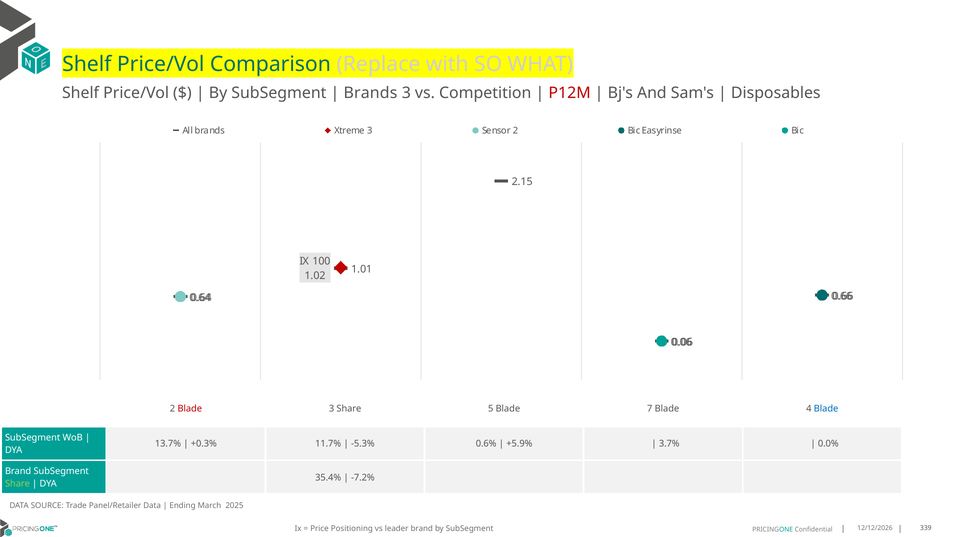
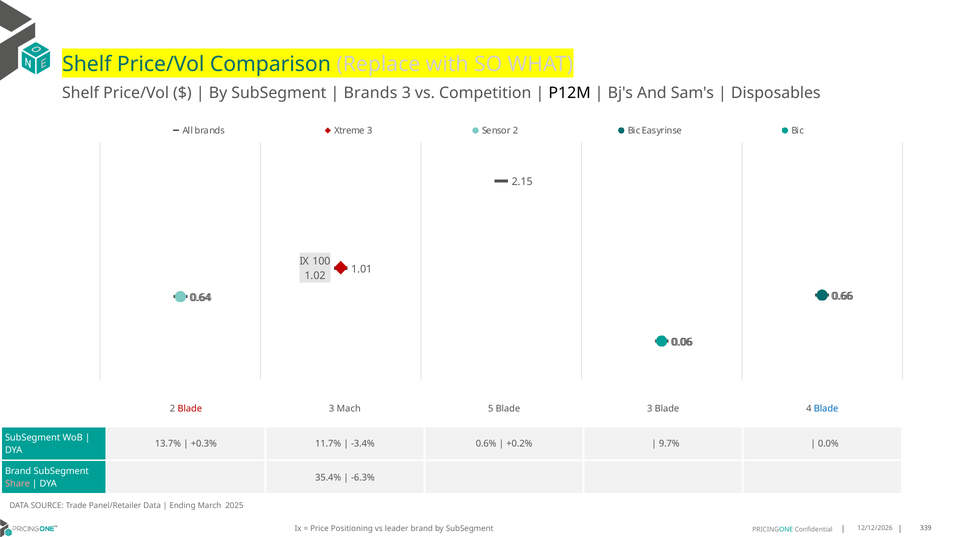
P12M colour: red -> black
3 Share: Share -> Mach
5 Blade 7: 7 -> 3
-5.3%: -5.3% -> -3.4%
+5.9%: +5.9% -> +0.2%
3.7%: 3.7% -> 9.7%
-7.2%: -7.2% -> -6.3%
Share at (17, 484) colour: light green -> pink
